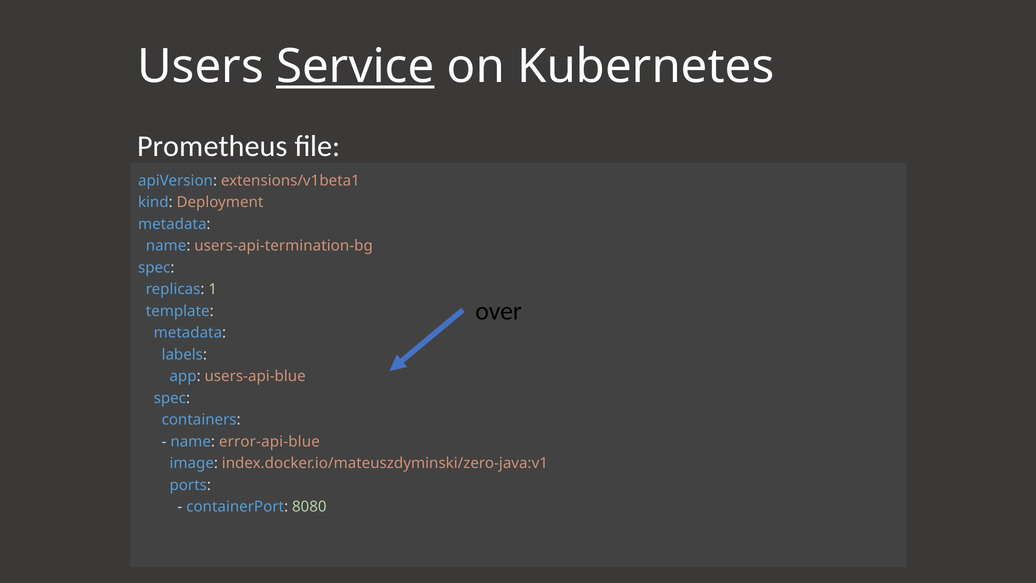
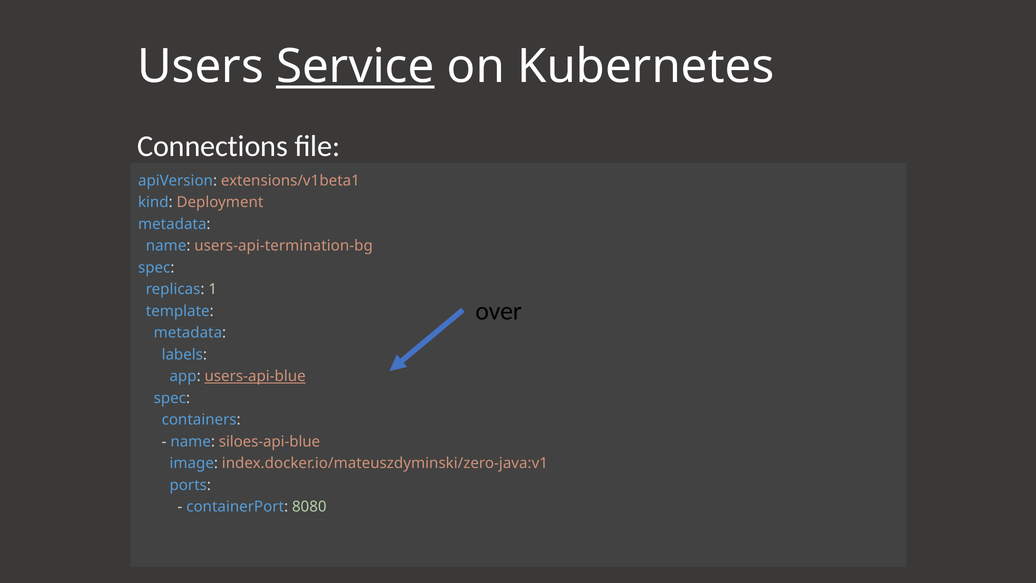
Prometheus: Prometheus -> Connections
users-api-blue underline: none -> present
error-api-blue: error-api-blue -> siloes-api-blue
